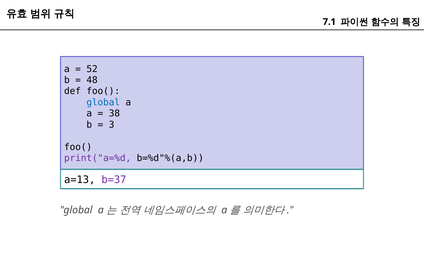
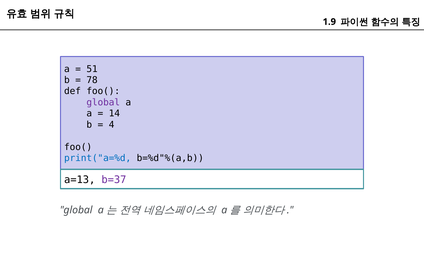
7.1: 7.1 -> 1.9
52: 52 -> 51
48: 48 -> 78
global at (103, 102) colour: blue -> purple
38: 38 -> 14
3: 3 -> 4
print("a=%d colour: purple -> blue
